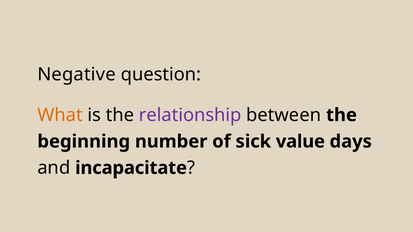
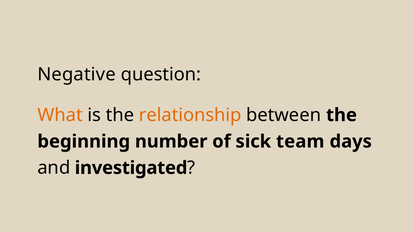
relationship colour: purple -> orange
value: value -> team
incapacitate: incapacitate -> investigated
